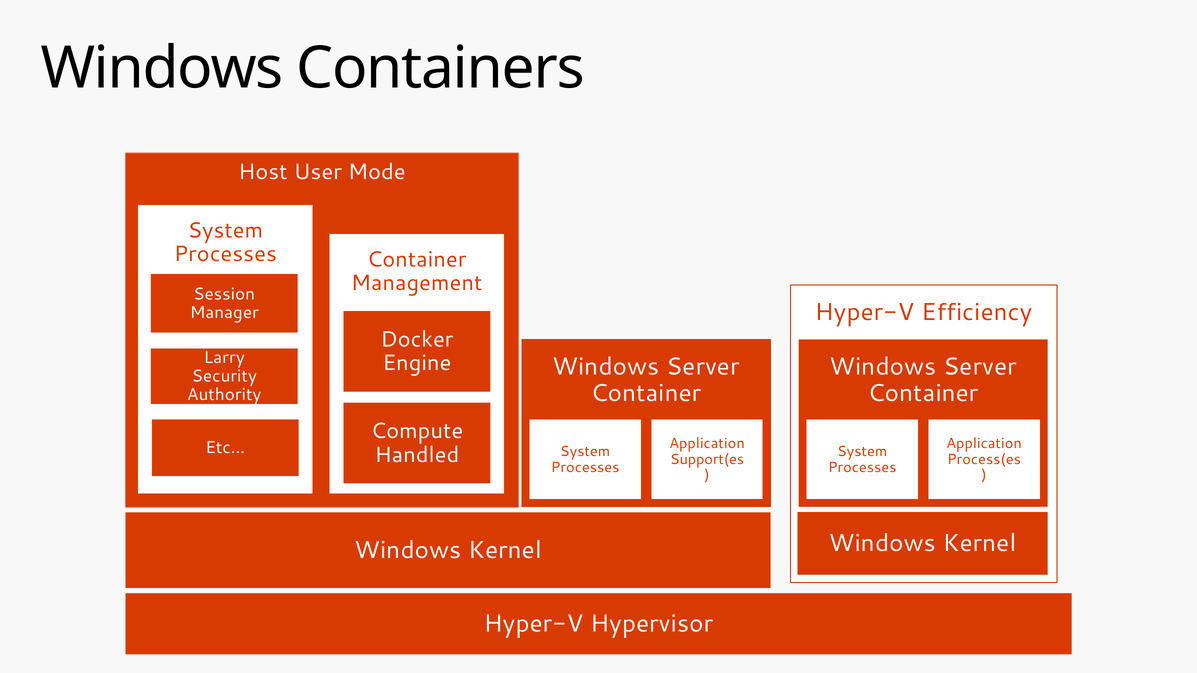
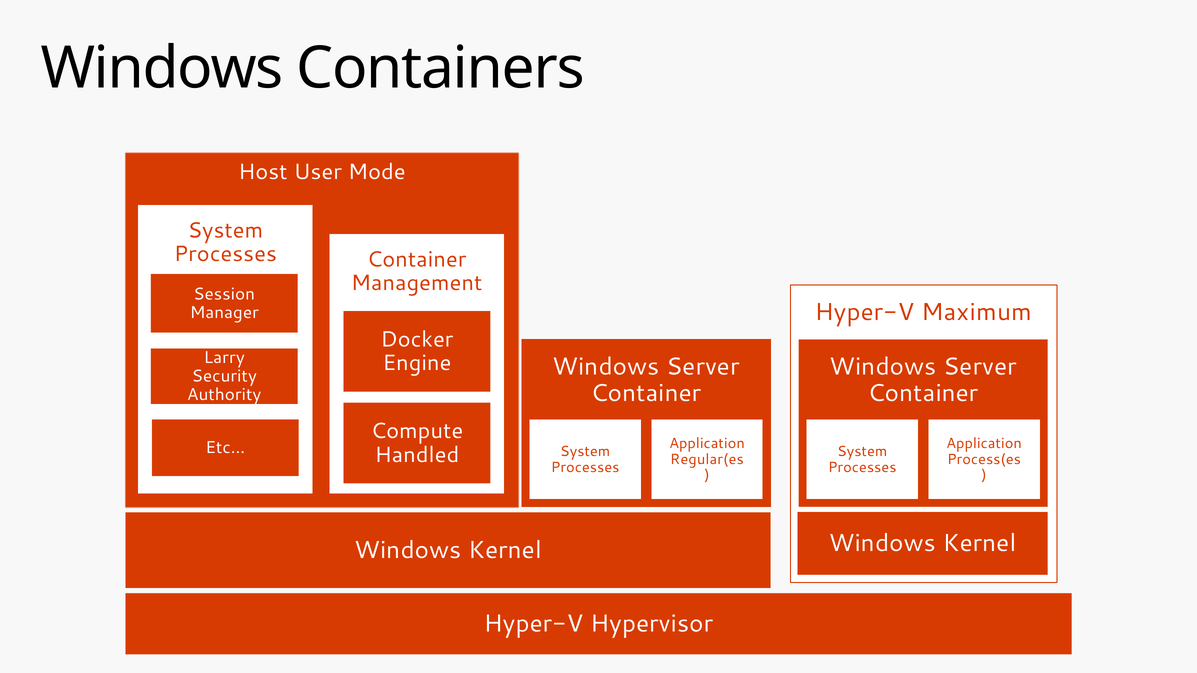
Efficiency: Efficiency -> Maximum
Support(es: Support(es -> Regular(es
